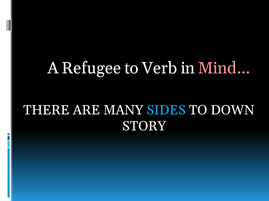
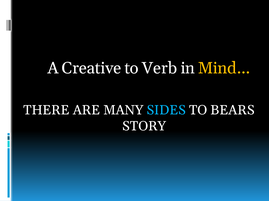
Refugee: Refugee -> Creative
Mind… colour: pink -> yellow
DOWN: DOWN -> BEARS
